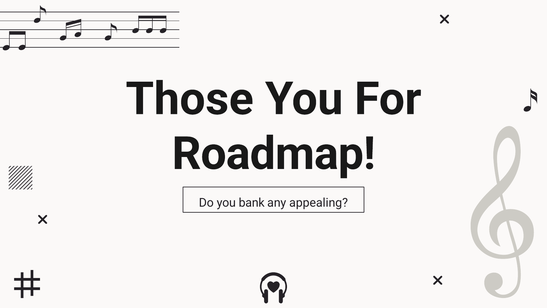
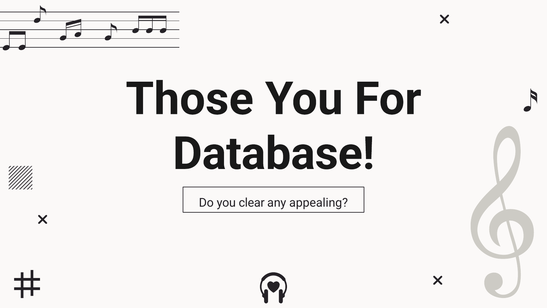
Roadmap: Roadmap -> Database
bank: bank -> clear
